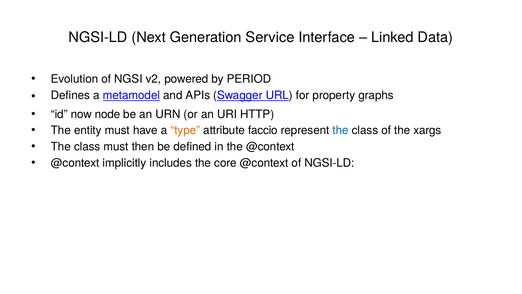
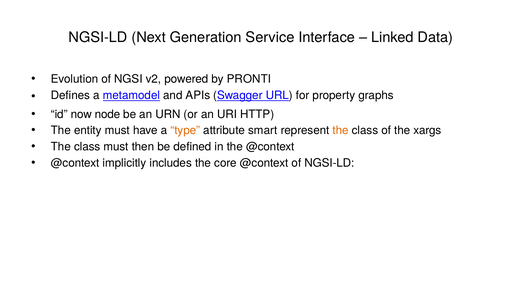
PERIOD: PERIOD -> PRONTI
faccio: faccio -> smart
the at (341, 130) colour: blue -> orange
